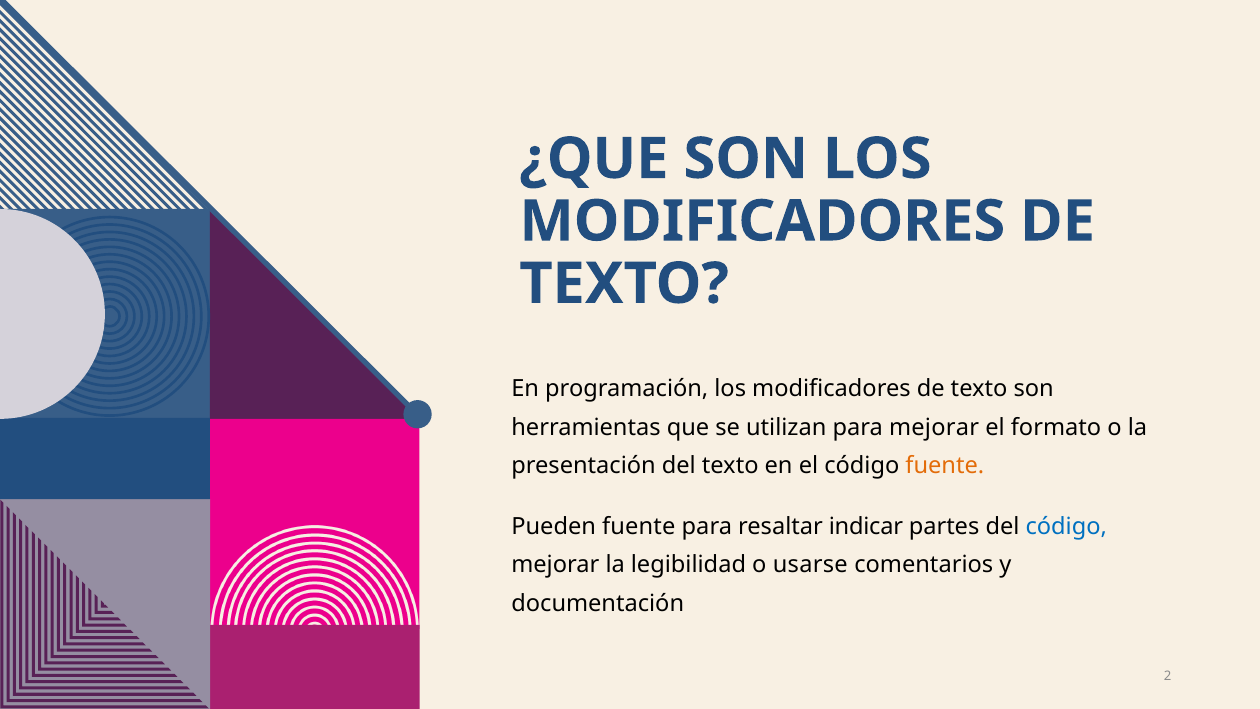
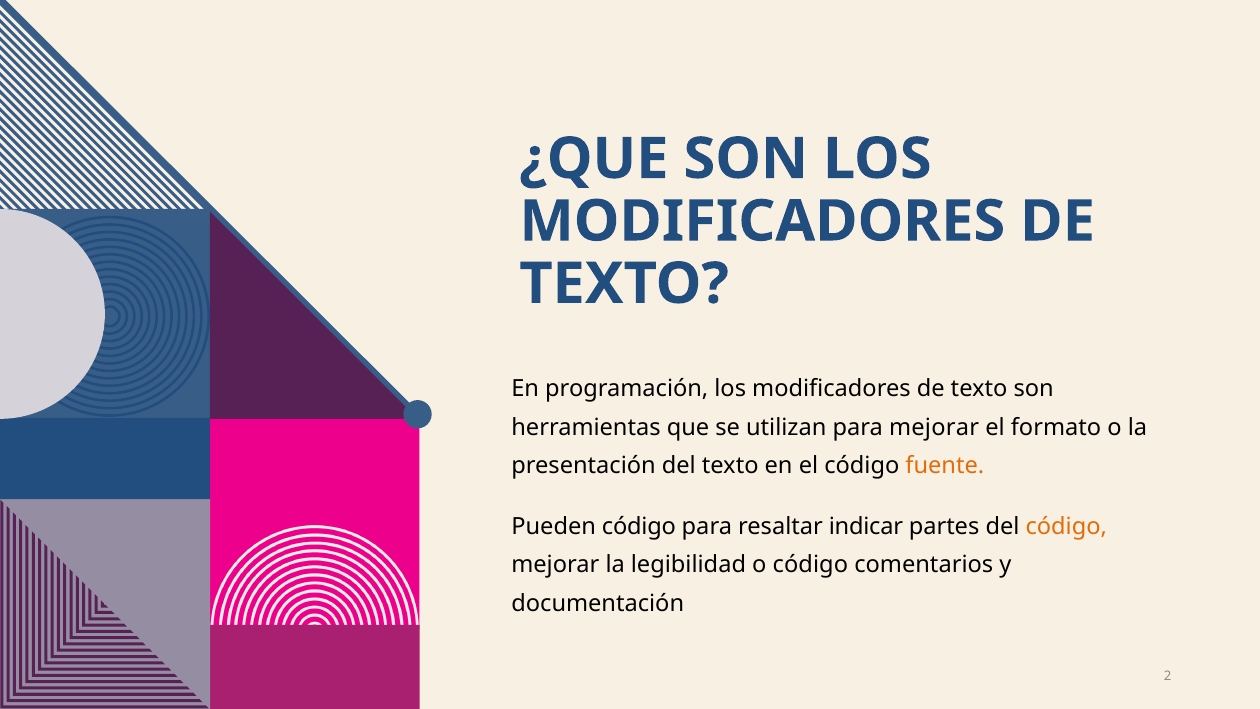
Pueden fuente: fuente -> código
código at (1066, 527) colour: blue -> orange
o usarse: usarse -> código
